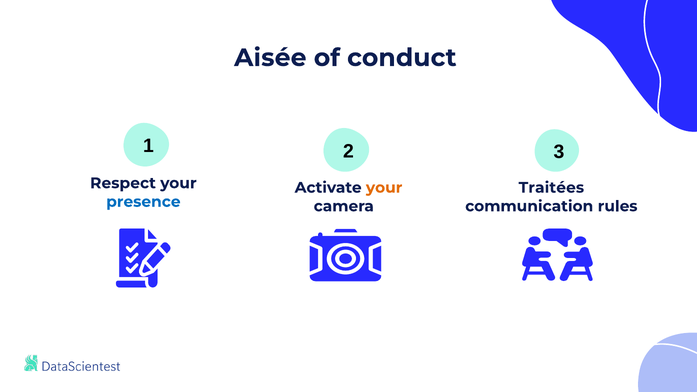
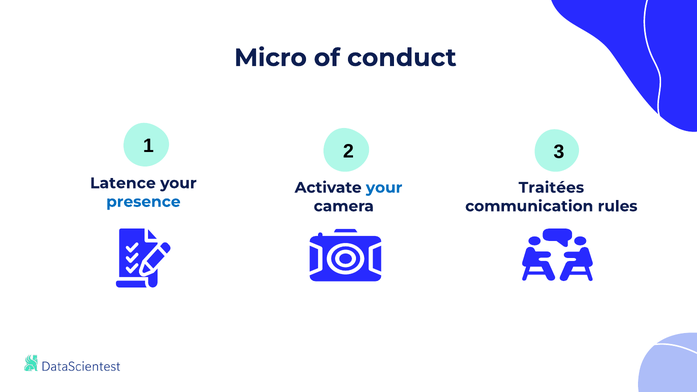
Aisée: Aisée -> Micro
Respect: Respect -> Latence
your at (384, 188) colour: orange -> blue
